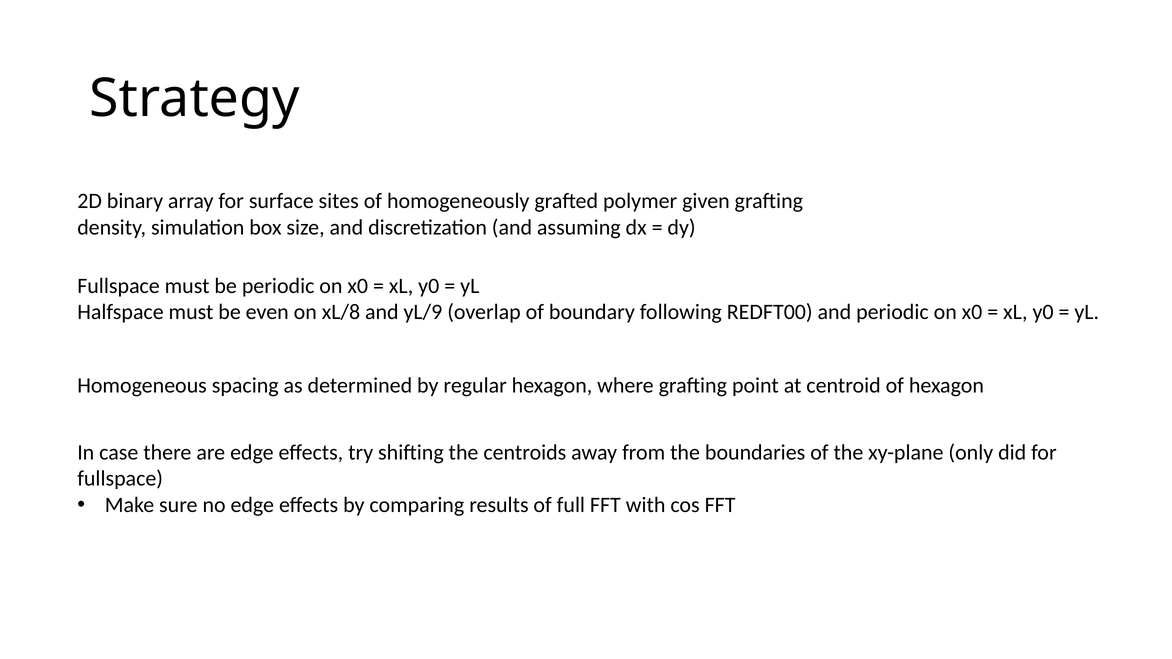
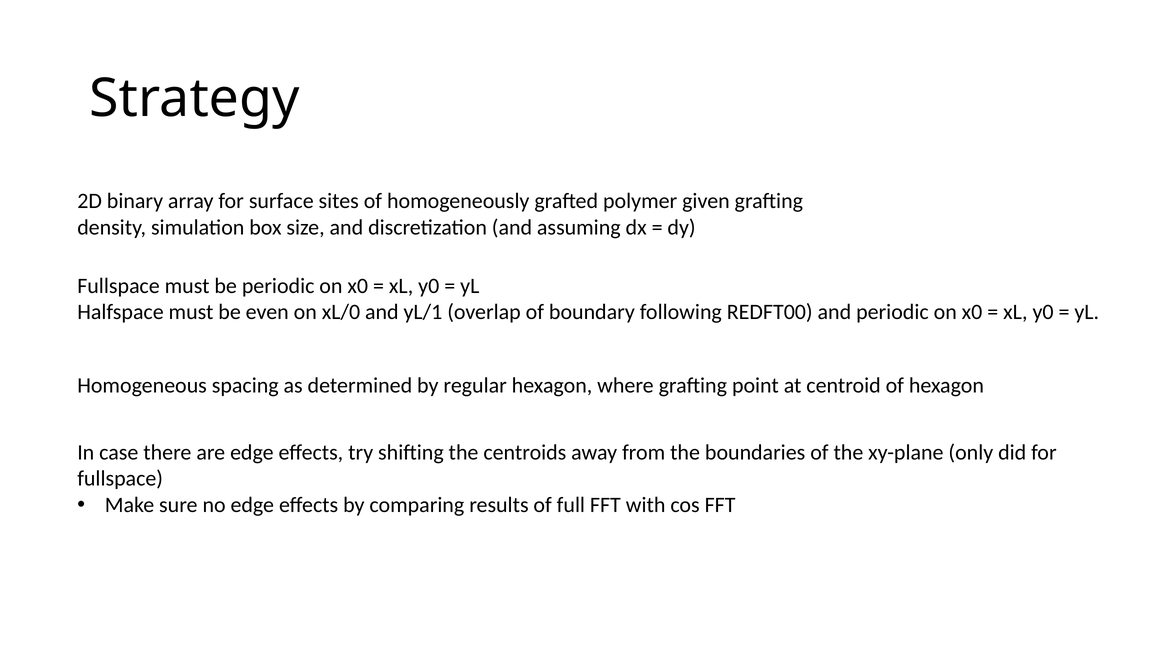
xL/8: xL/8 -> xL/0
yL/9: yL/9 -> yL/1
